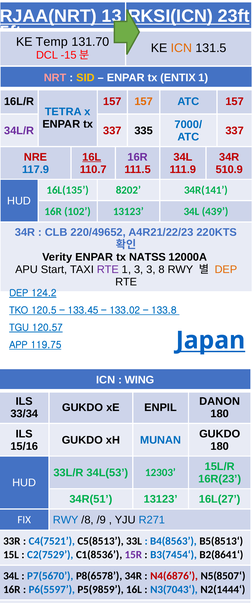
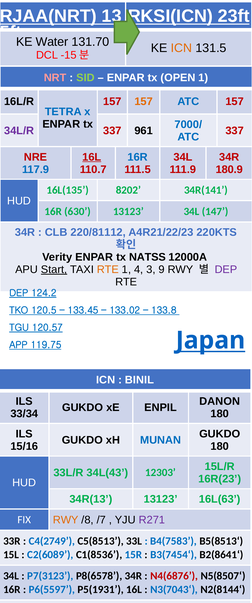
Temp: Temp -> Water
SID colour: yellow -> light green
ENTIX: ENTIX -> OPEN
335: 335 -> 961
16R at (138, 157) colour: purple -> blue
510.9: 510.9 -> 180.9
102: 102 -> 630
439: 439 -> 147
220/49652: 220/49652 -> 220/81112
Start underline: none -> present
RTE at (108, 269) colour: purple -> orange
1 3: 3 -> 4
8: 8 -> 9
DEP at (226, 269) colour: orange -> purple
WING: WING -> BINIL
34L(53: 34L(53 -> 34L(43
34R(51: 34R(51 -> 34R(13
16L(27: 16L(27 -> 16L(63
RWY at (66, 520) colour: blue -> orange
/9: /9 -> /7
R271 colour: blue -> purple
C4(7521: C4(7521 -> C4(2749
B4(8563: B4(8563 -> B4(7583
C2(7529: C2(7529 -> C2(6089
15R colour: purple -> blue
P7(5670: P7(5670 -> P7(3123
P5(9859: P5(9859 -> P5(1931
N2(1444‘: N2(1444‘ -> N2(8144‘
